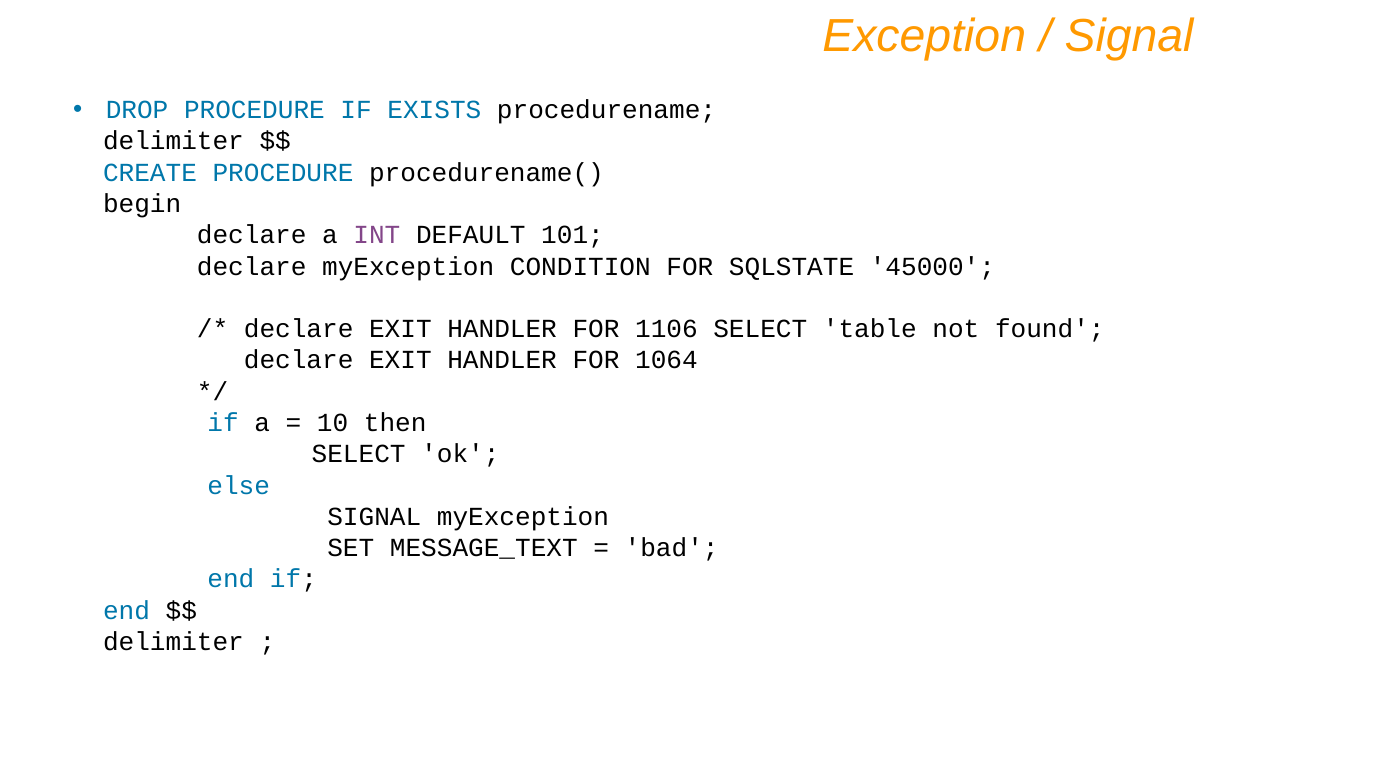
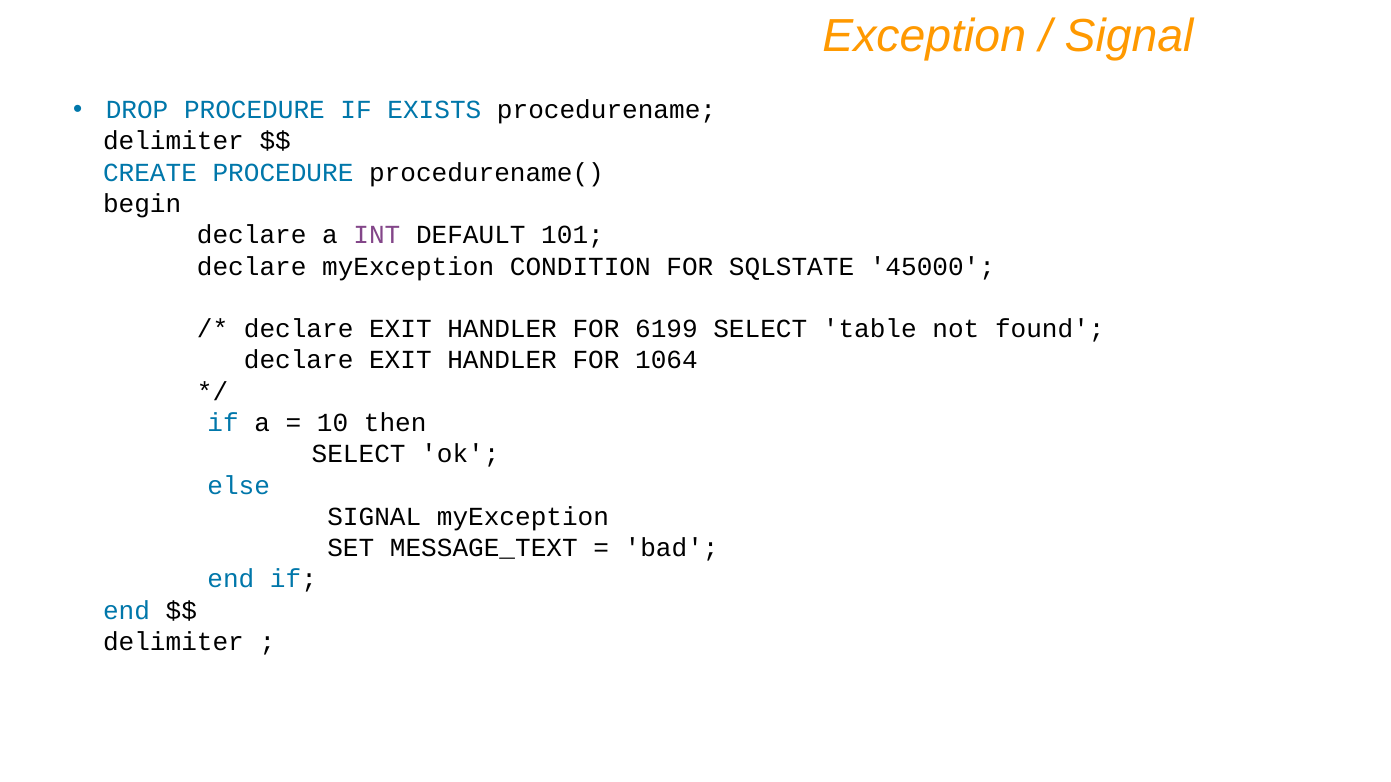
1106: 1106 -> 6199
